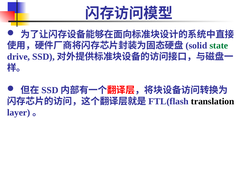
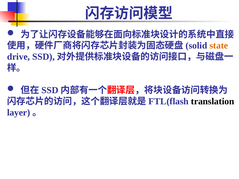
state colour: green -> orange
